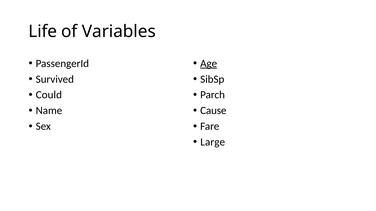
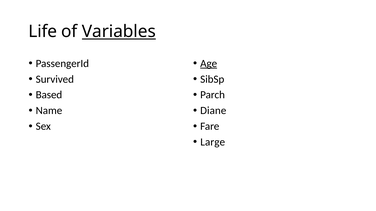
Variables underline: none -> present
Could: Could -> Based
Cause: Cause -> Diane
